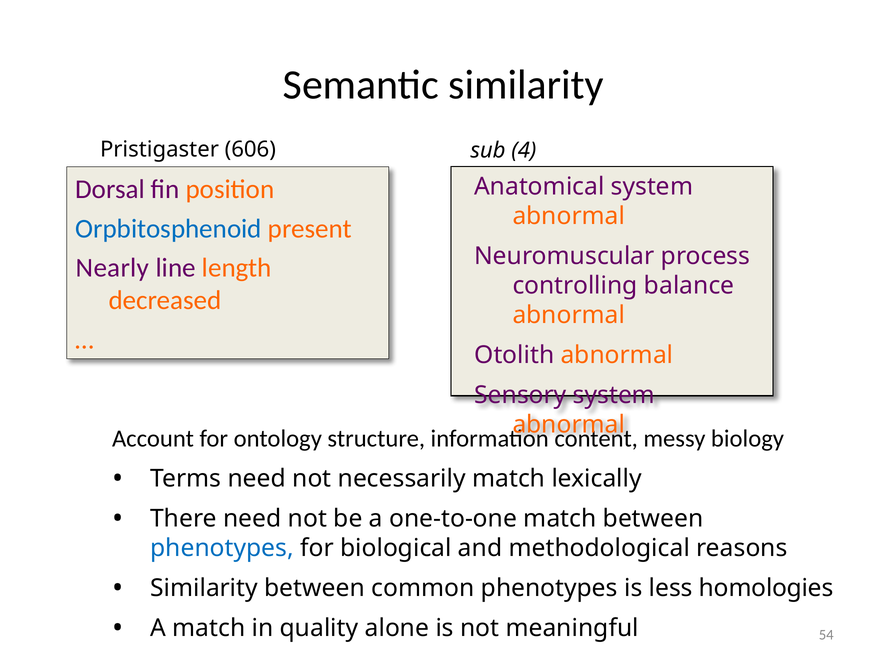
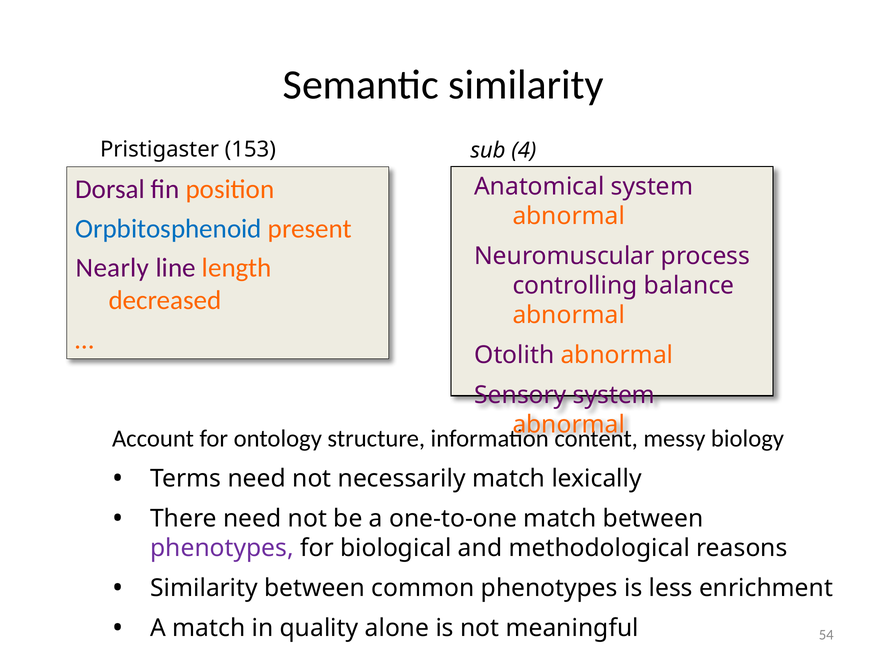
606: 606 -> 153
phenotypes at (222, 548) colour: blue -> purple
homologies: homologies -> enrichment
